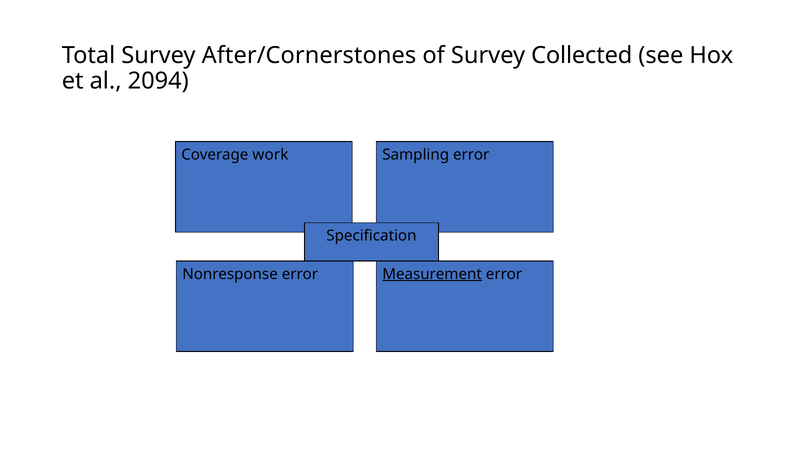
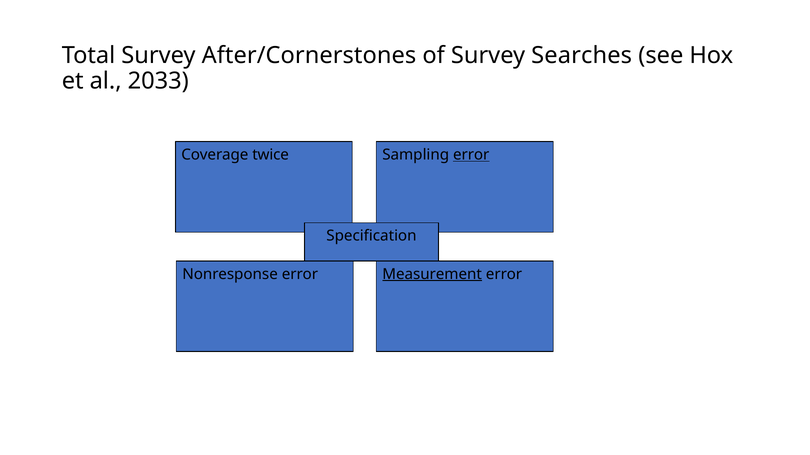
Collected: Collected -> Searches
2094: 2094 -> 2033
work: work -> twice
error at (471, 155) underline: none -> present
